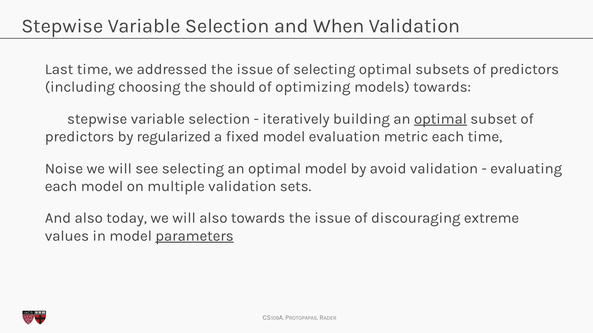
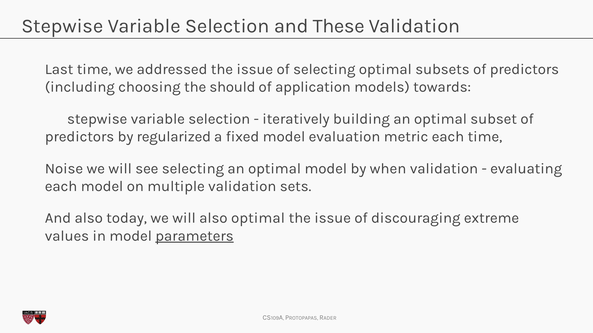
When: When -> These
optimizing: optimizing -> application
optimal at (440, 119) underline: present -> none
avoid: avoid -> when
also towards: towards -> optimal
